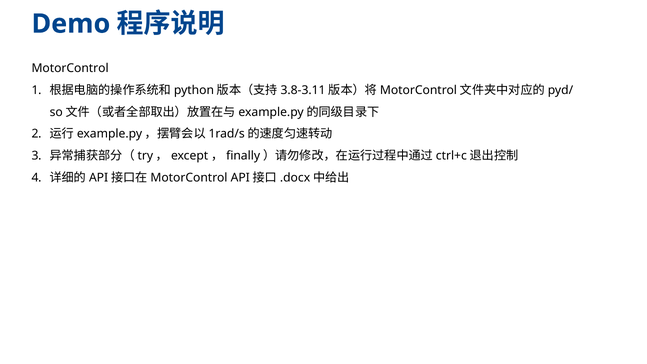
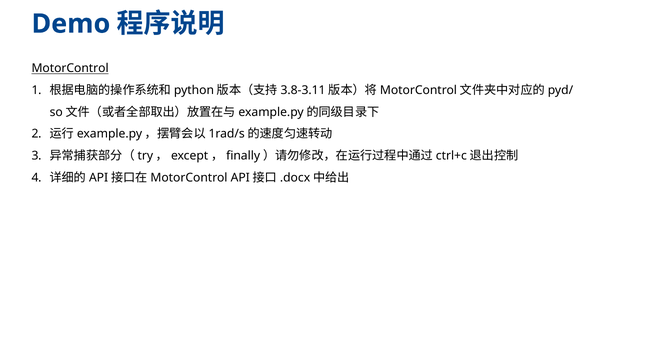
MotorControl underline: none -> present
